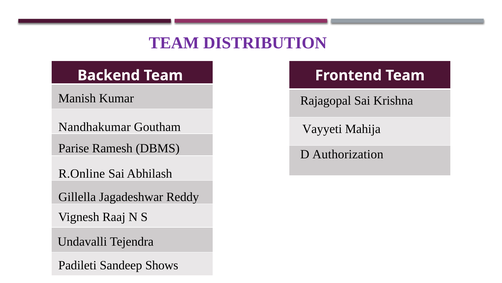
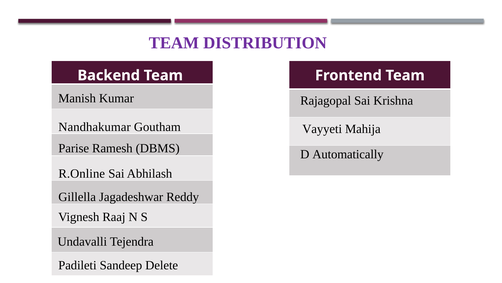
Authorization: Authorization -> Automatically
Shows: Shows -> Delete
